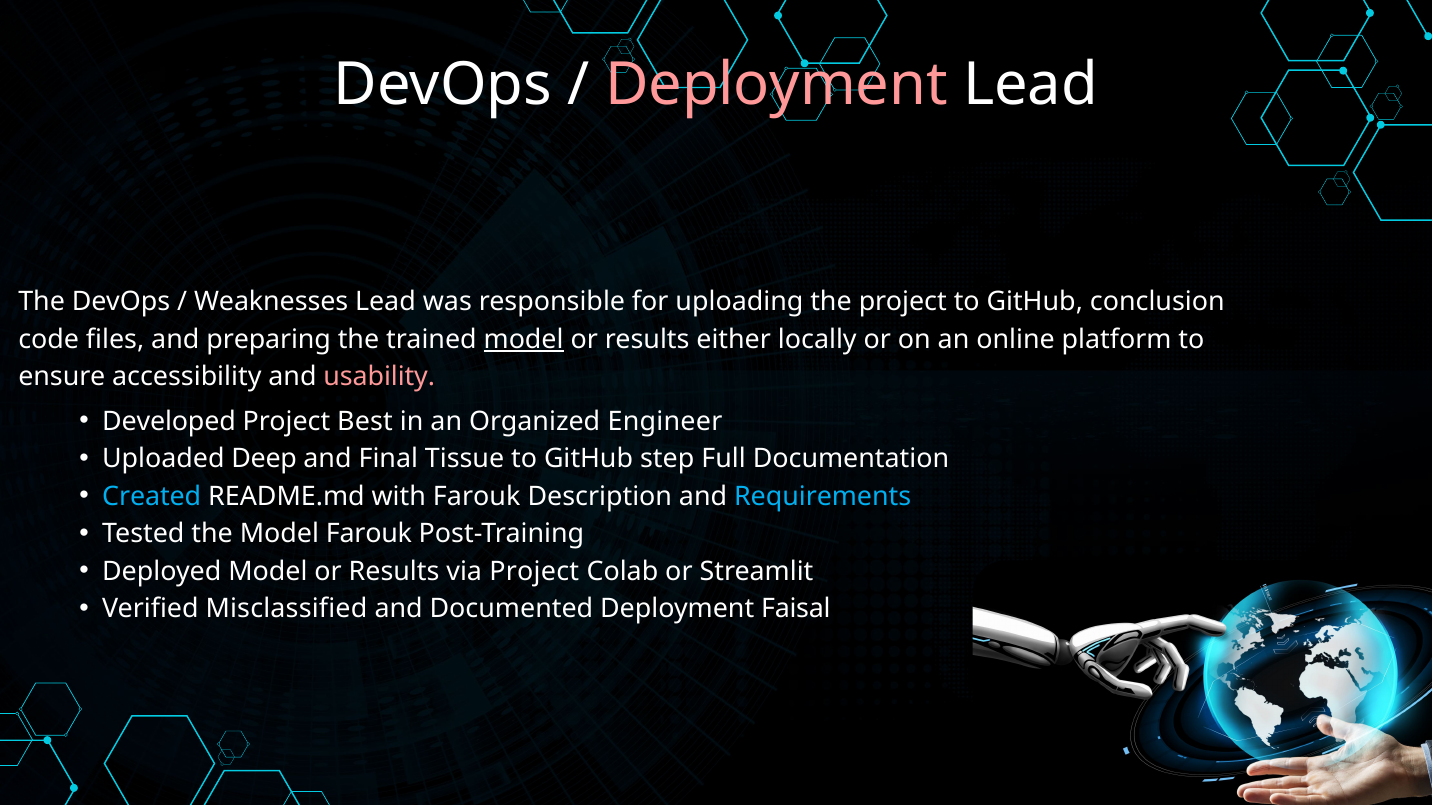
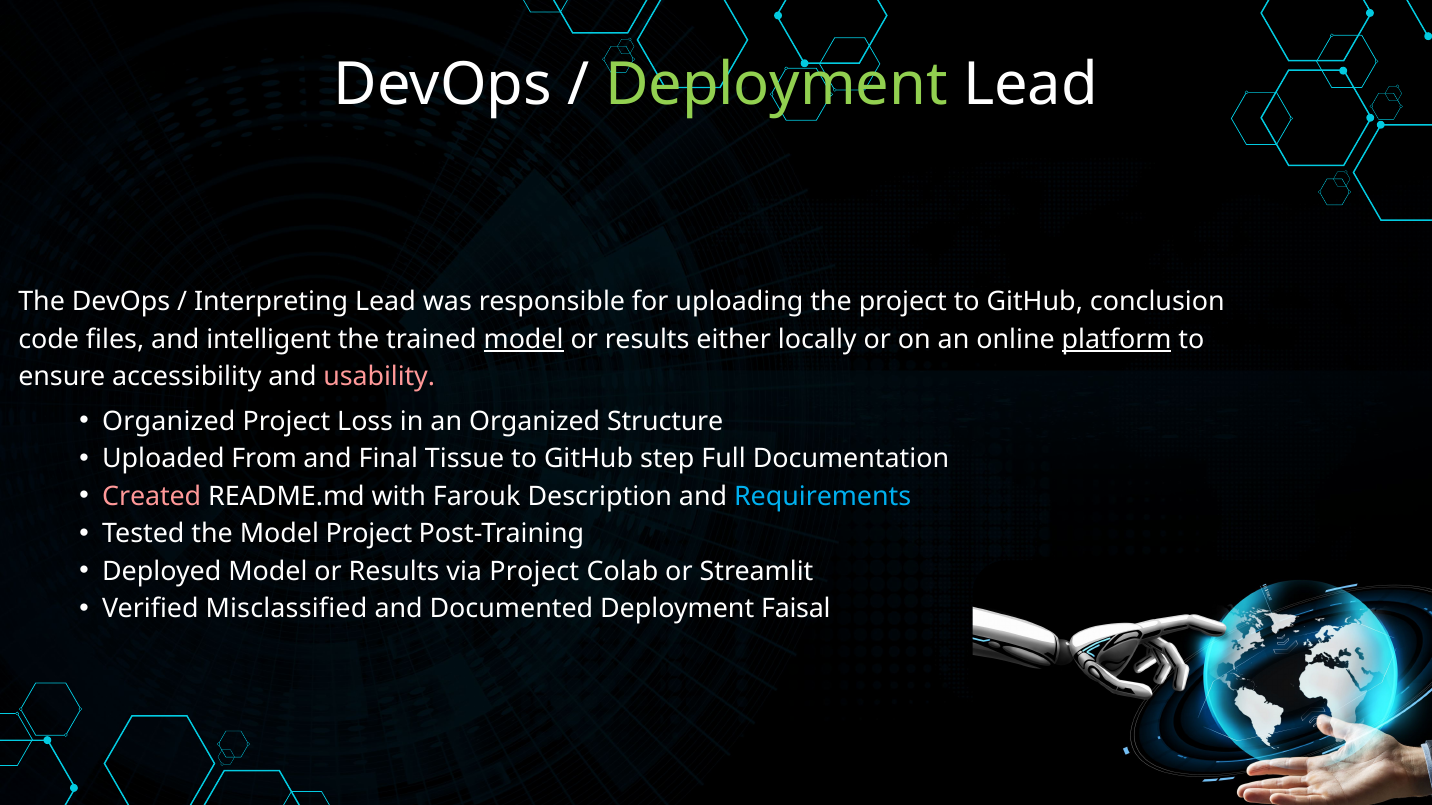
Deployment at (776, 84) colour: pink -> light green
Weaknesses: Weaknesses -> Interpreting
preparing: preparing -> intelligent
platform underline: none -> present
Developed at (169, 422): Developed -> Organized
Best: Best -> Loss
Engineer: Engineer -> Structure
Deep: Deep -> From
Created colour: light blue -> pink
Model Farouk: Farouk -> Project
